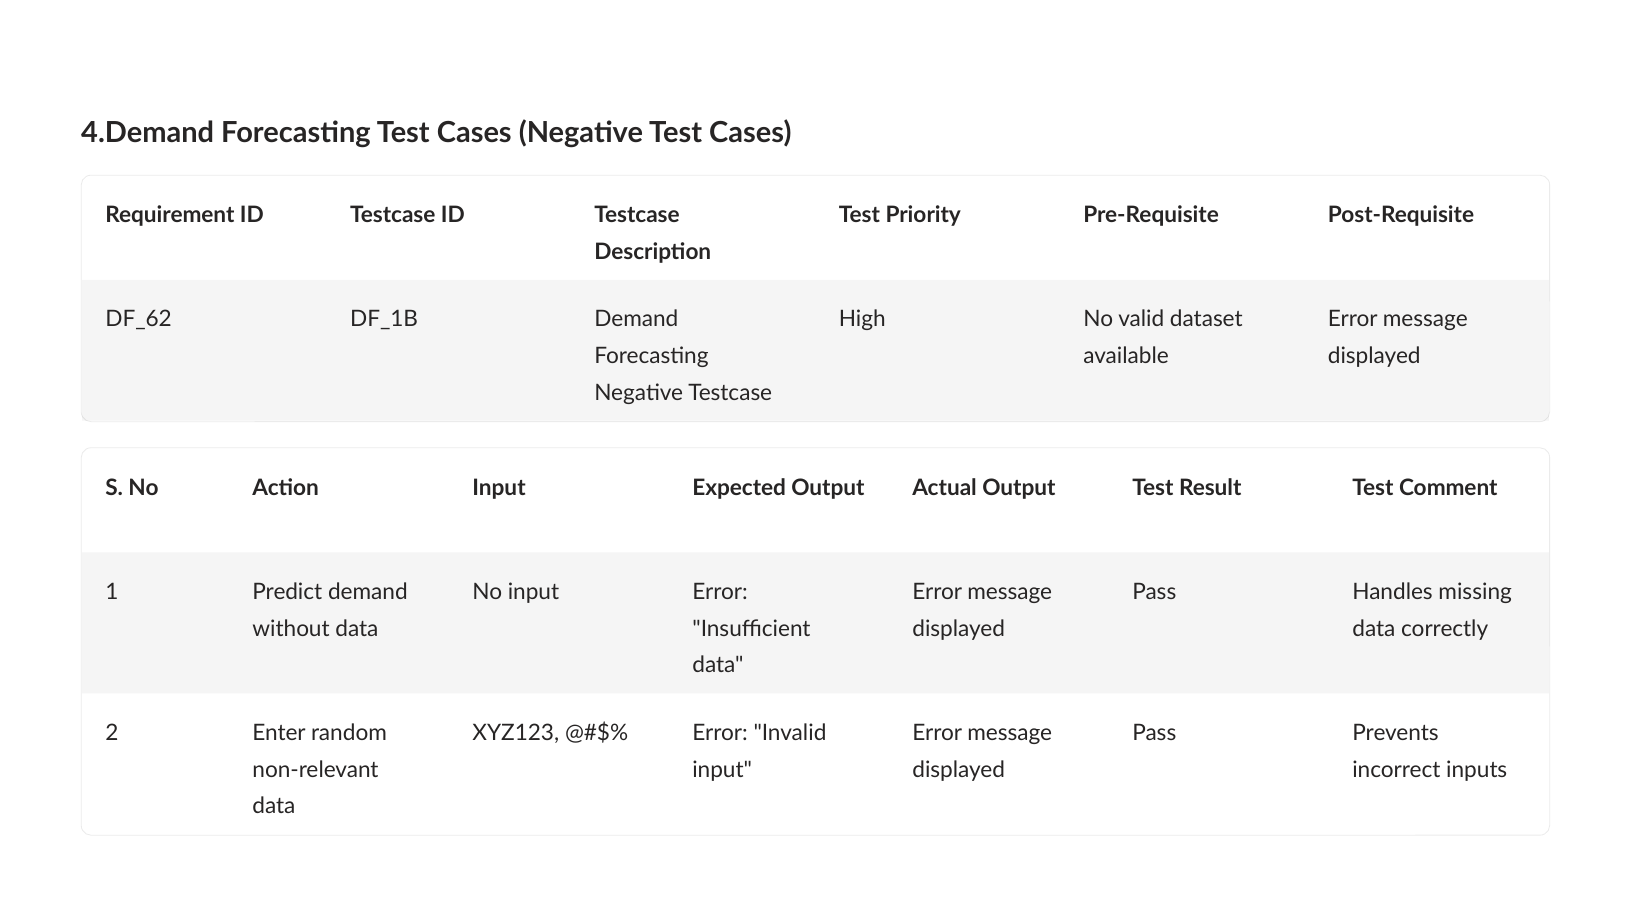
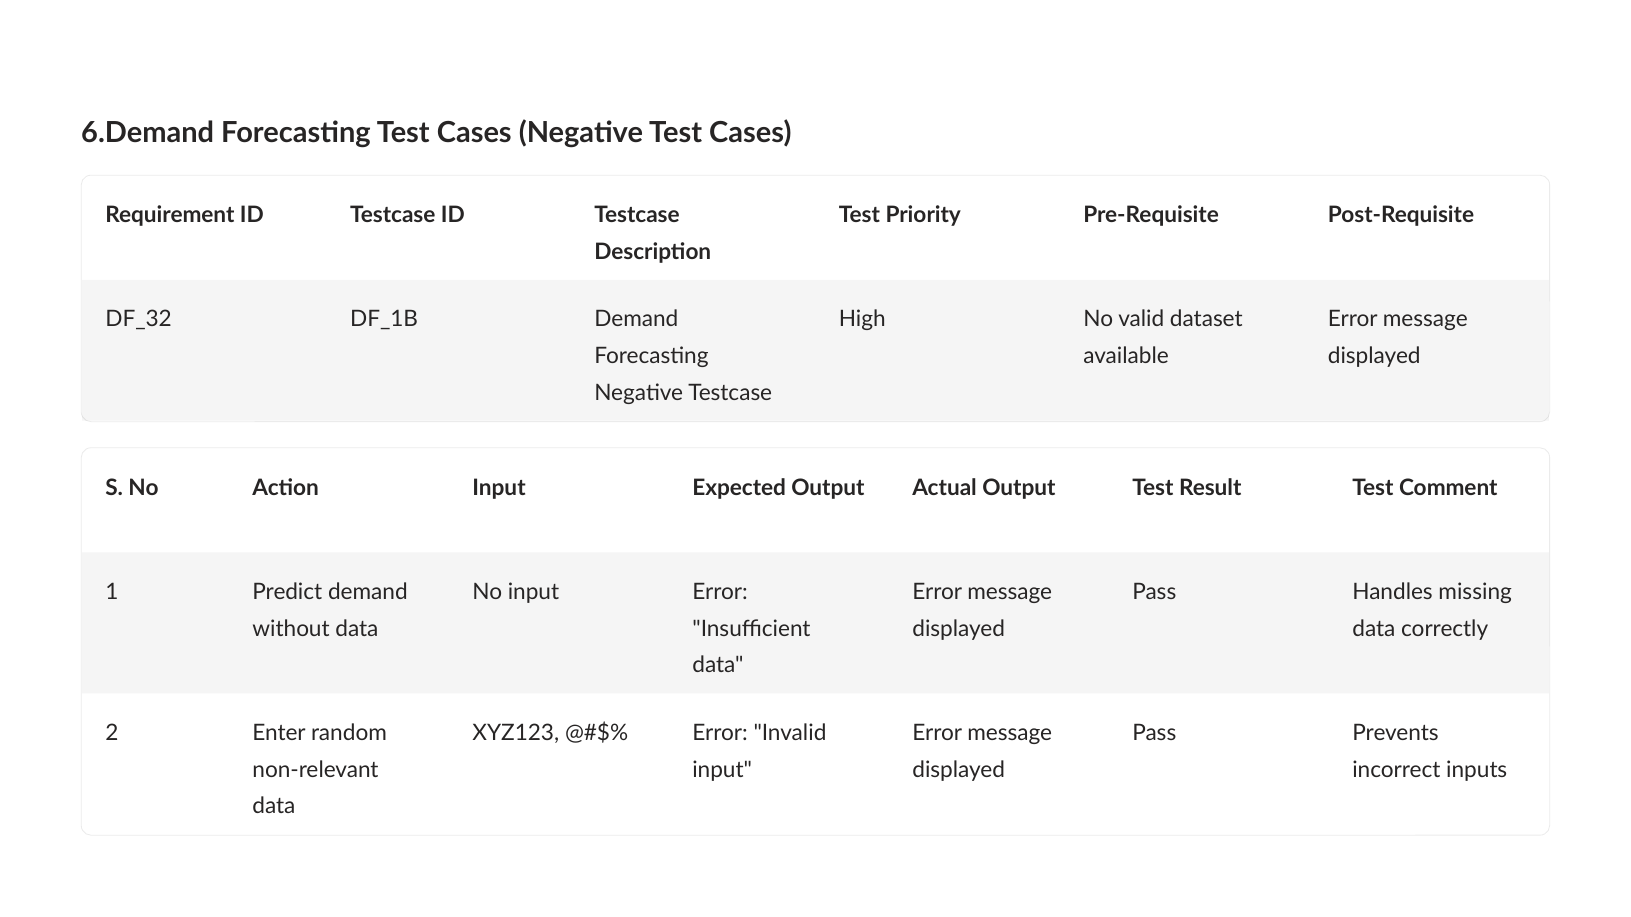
4.Demand: 4.Demand -> 6.Demand
DF_62: DF_62 -> DF_32
